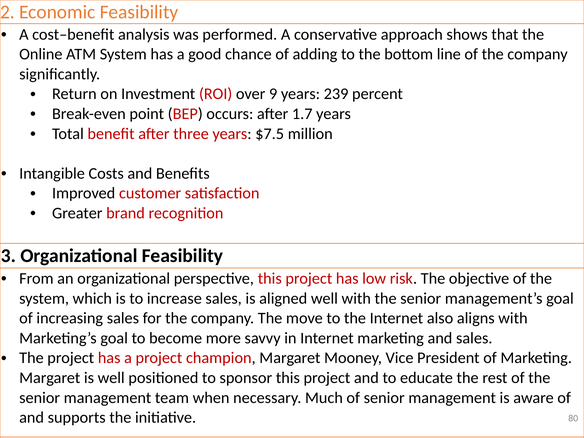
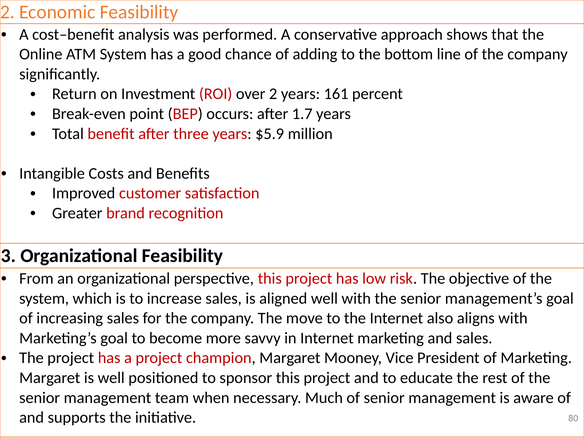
over 9: 9 -> 2
239: 239 -> 161
$7.5: $7.5 -> $5.9
